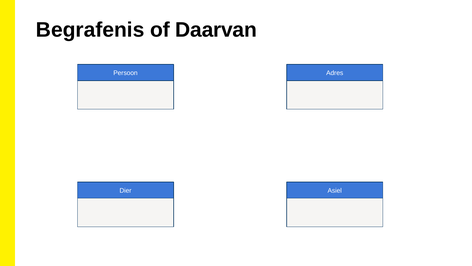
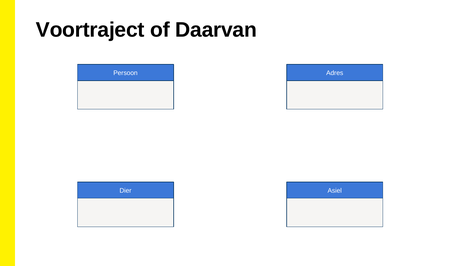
Begrafenis: Begrafenis -> Voortraject
